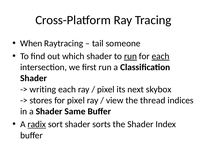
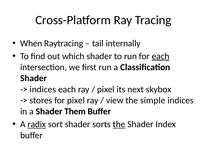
someone: someone -> internally
run at (130, 56) underline: present -> none
writing at (43, 89): writing -> indices
thread: thread -> simple
Same: Same -> Them
the at (119, 124) underline: none -> present
